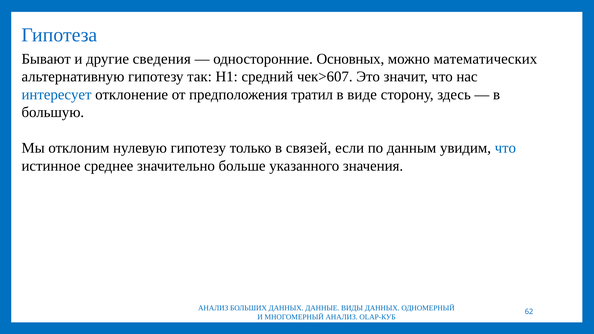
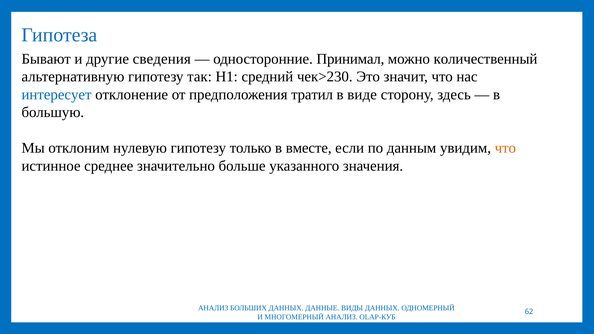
Основных: Основных -> Принимал
математических: математических -> количественный
чек>607: чек>607 -> чек>230
связей: связей -> вместе
что at (505, 148) colour: blue -> orange
